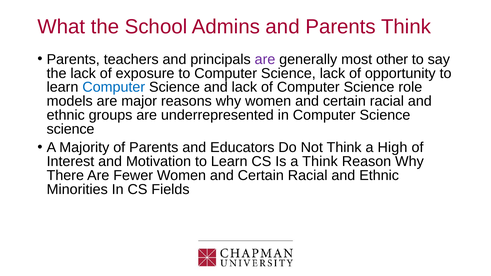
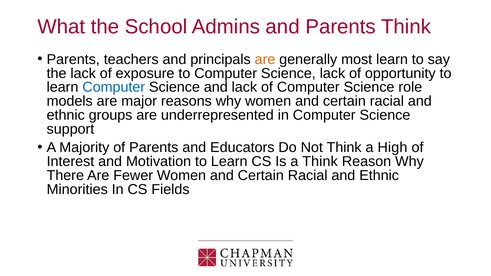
are at (265, 59) colour: purple -> orange
most other: other -> learn
science at (71, 129): science -> support
